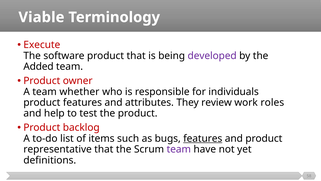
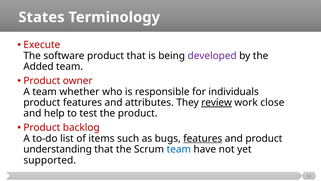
Viable: Viable -> States
review underline: none -> present
roles: roles -> close
representative: representative -> understanding
team at (179, 149) colour: purple -> blue
definitions: definitions -> supported
